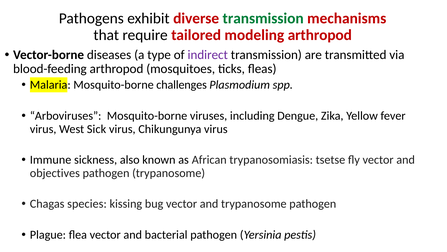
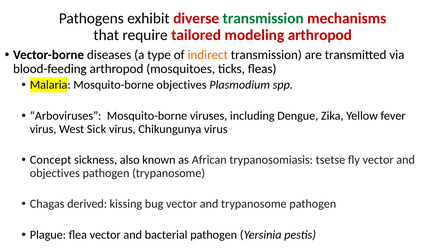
indirect colour: purple -> orange
Mosquito-borne challenges: challenges -> objectives
Immune: Immune -> Concept
species: species -> derived
